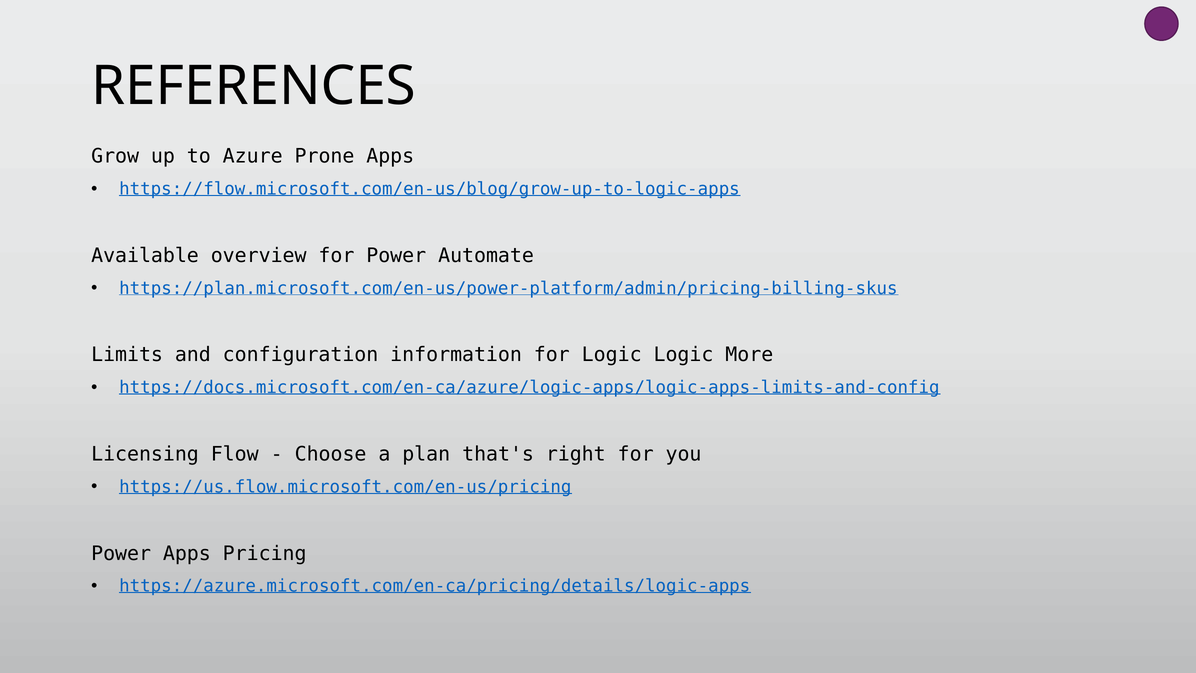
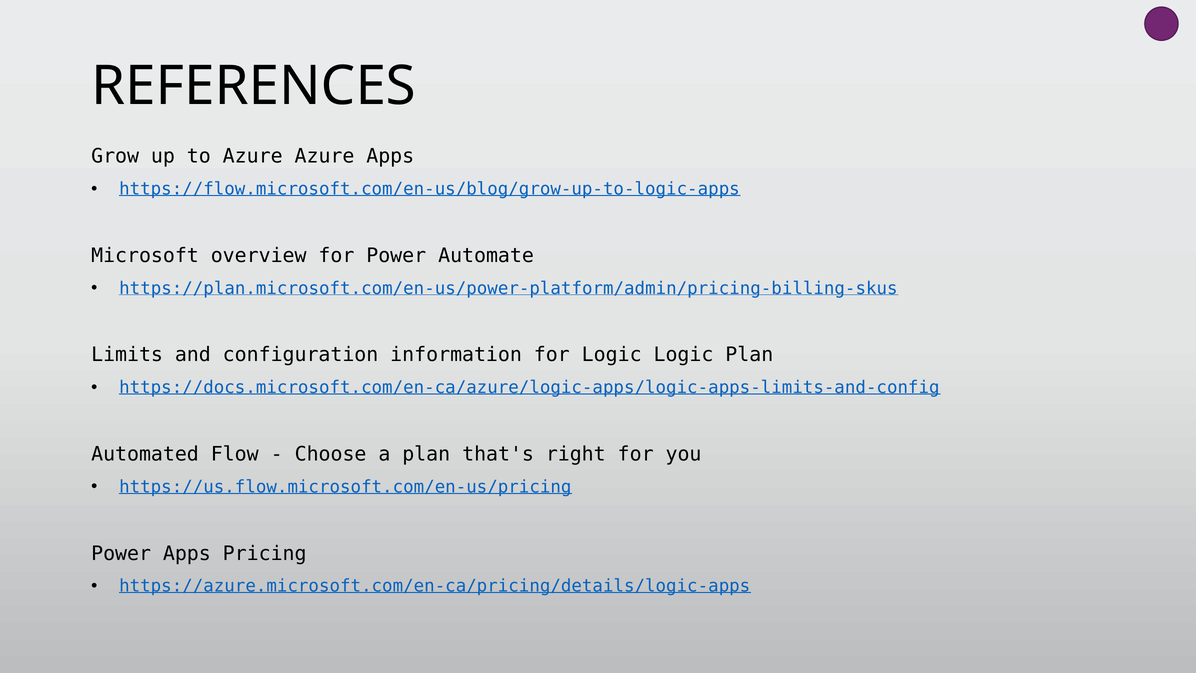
Azure Prone: Prone -> Azure
Available: Available -> Microsoft
Logic More: More -> Plan
Licensing: Licensing -> Automated
